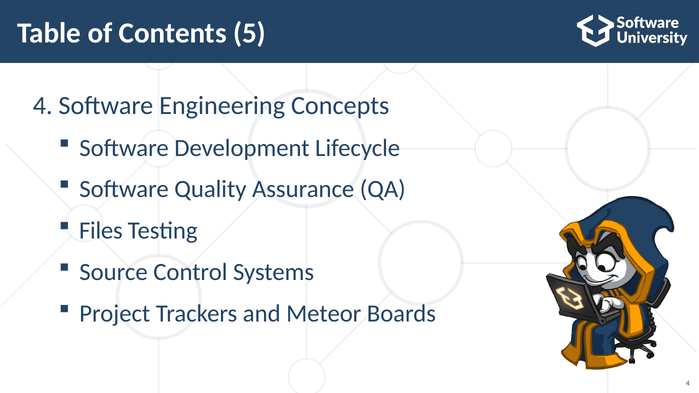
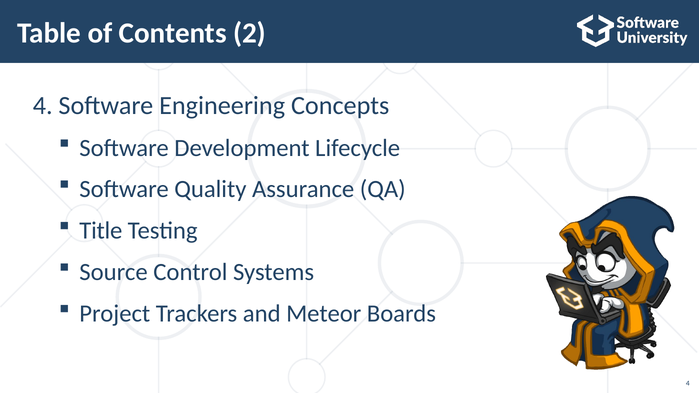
5: 5 -> 2
Files: Files -> Title
